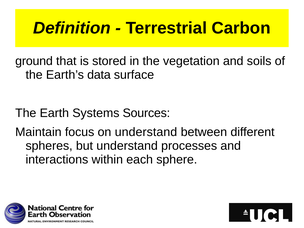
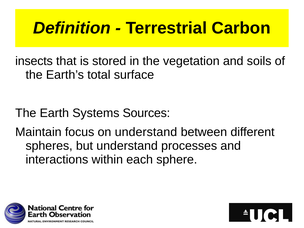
ground: ground -> insects
data: data -> total
